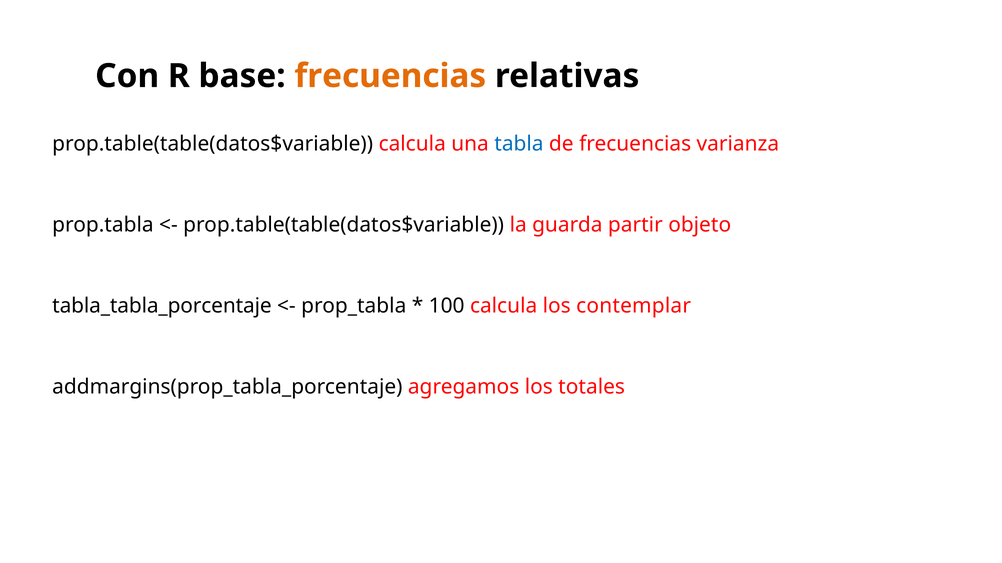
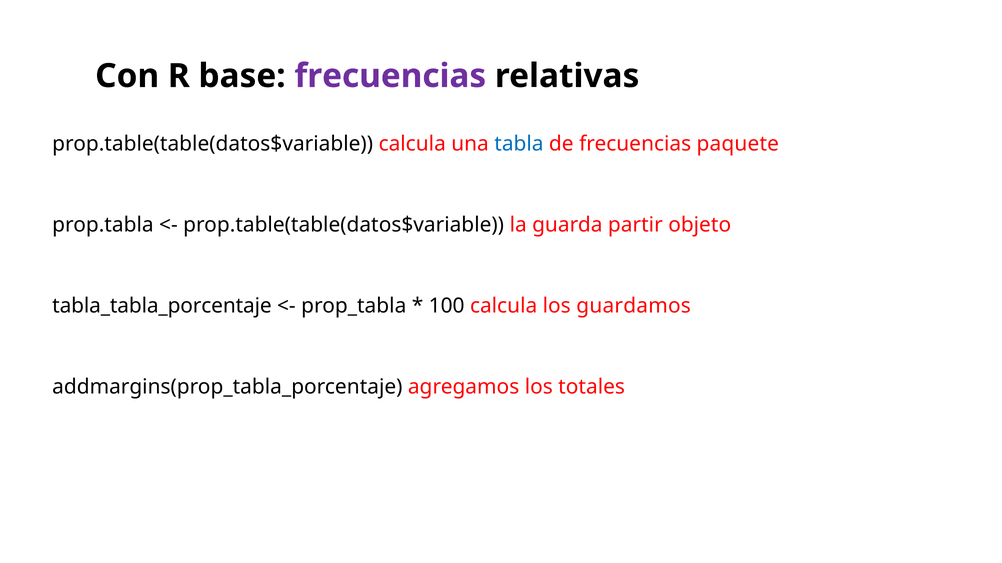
frecuencias at (390, 76) colour: orange -> purple
varianza: varianza -> paquete
contemplar: contemplar -> guardamos
